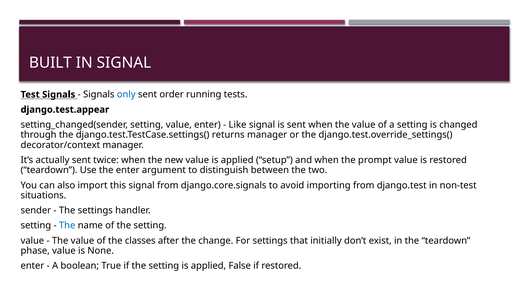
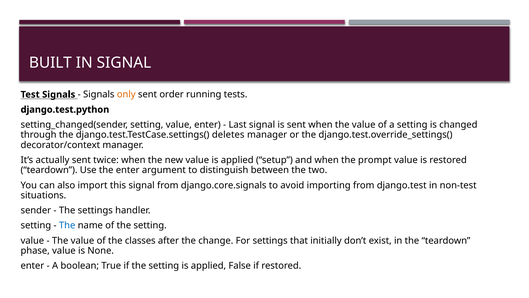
only colour: blue -> orange
django.test.appear: django.test.appear -> django.test.python
Like: Like -> Last
returns: returns -> deletes
